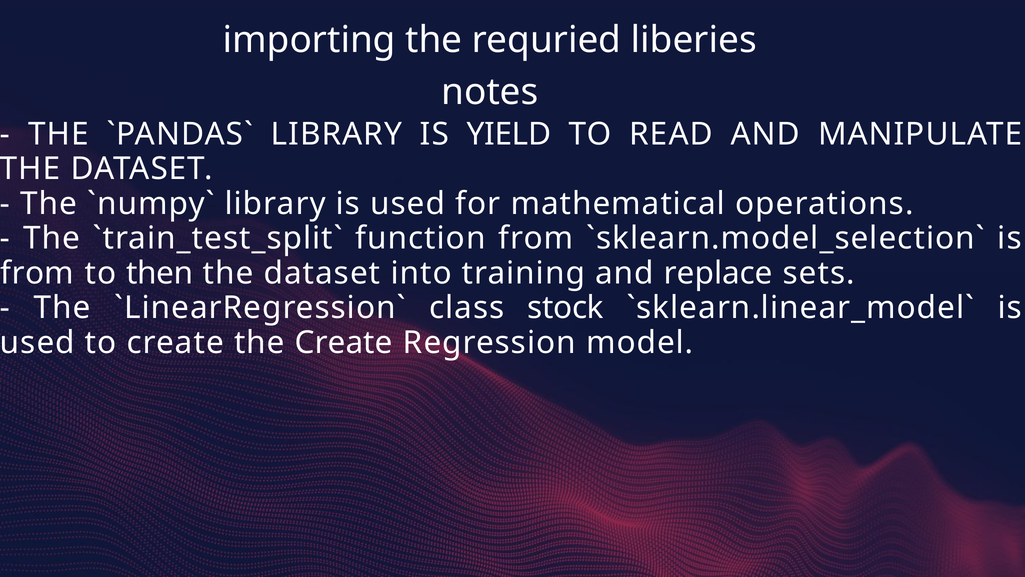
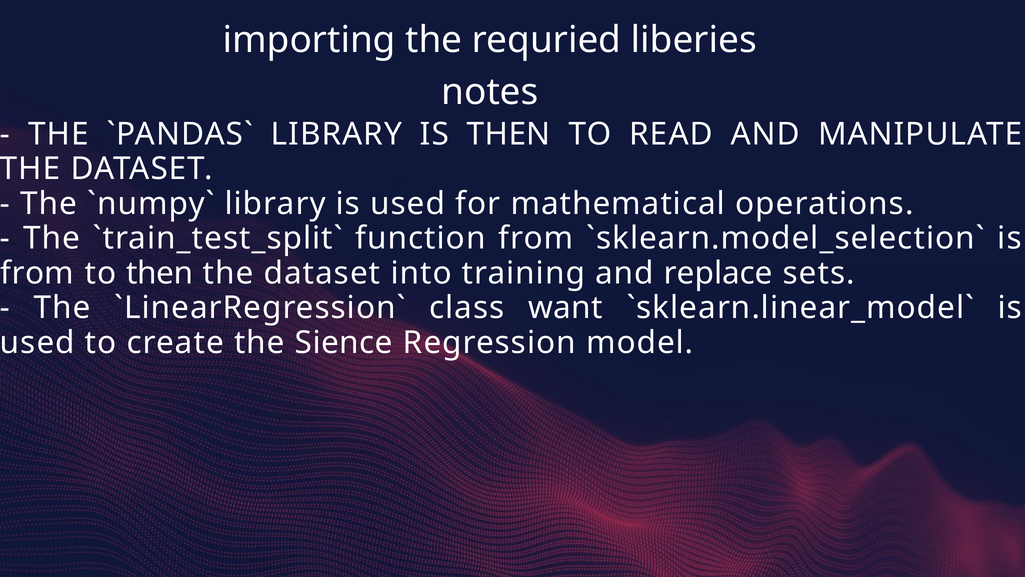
IS YIELD: YIELD -> THEN
stock: stock -> want
the Create: Create -> Sience
